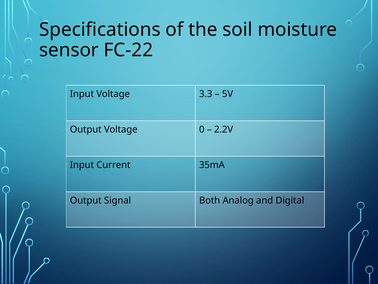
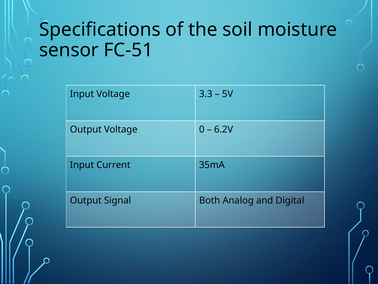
FC-22: FC-22 -> FC-51
2.2V: 2.2V -> 6.2V
